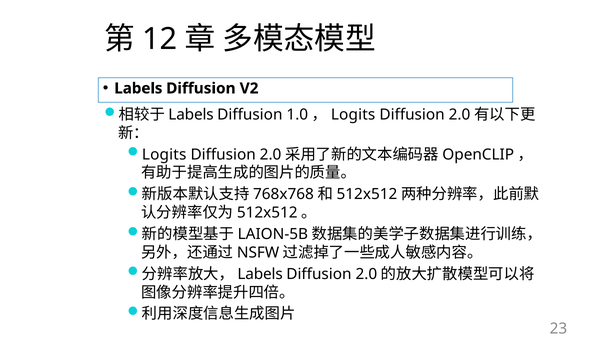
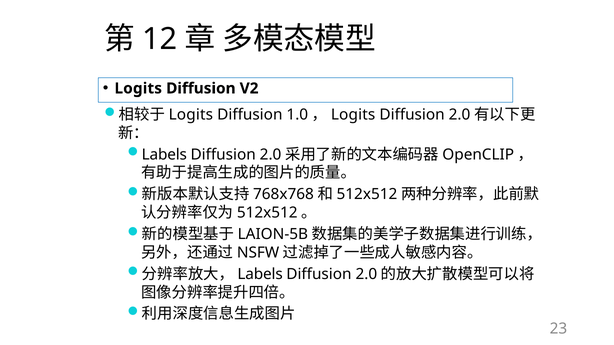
Labels at (138, 88): Labels -> Logits
Labels at (191, 115): Labels -> Logits
Logits at (164, 155): Logits -> Labels
